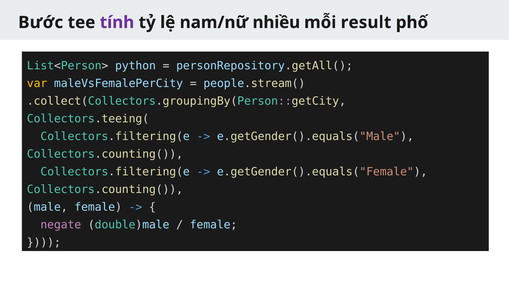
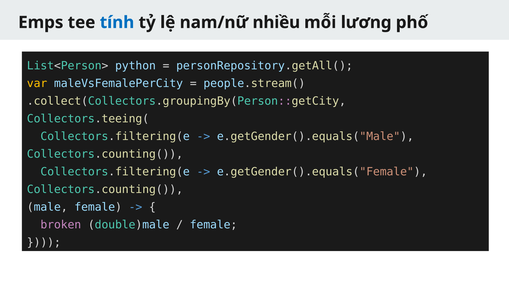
Bước: Bước -> Emps
tính colour: purple -> blue
result: result -> lương
negate: negate -> broken
